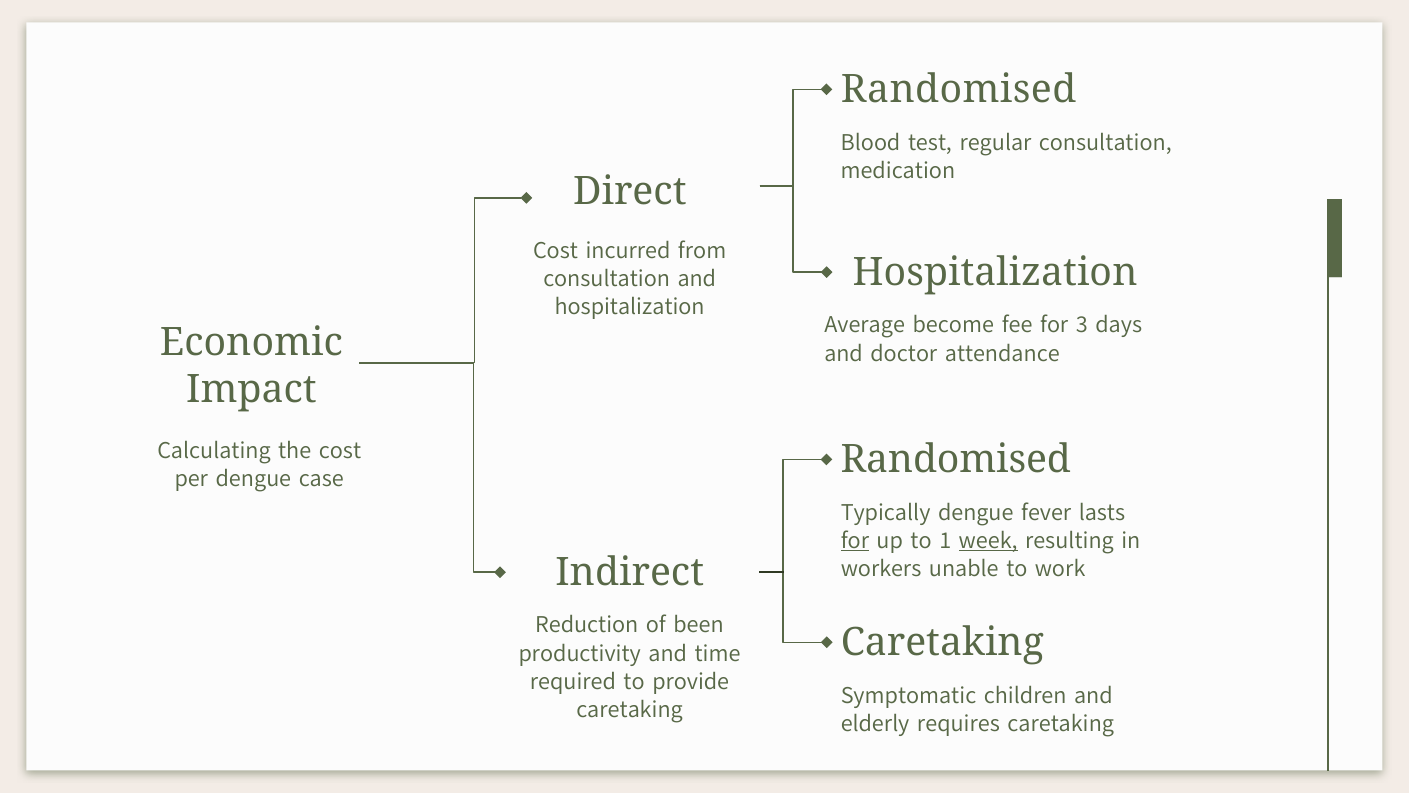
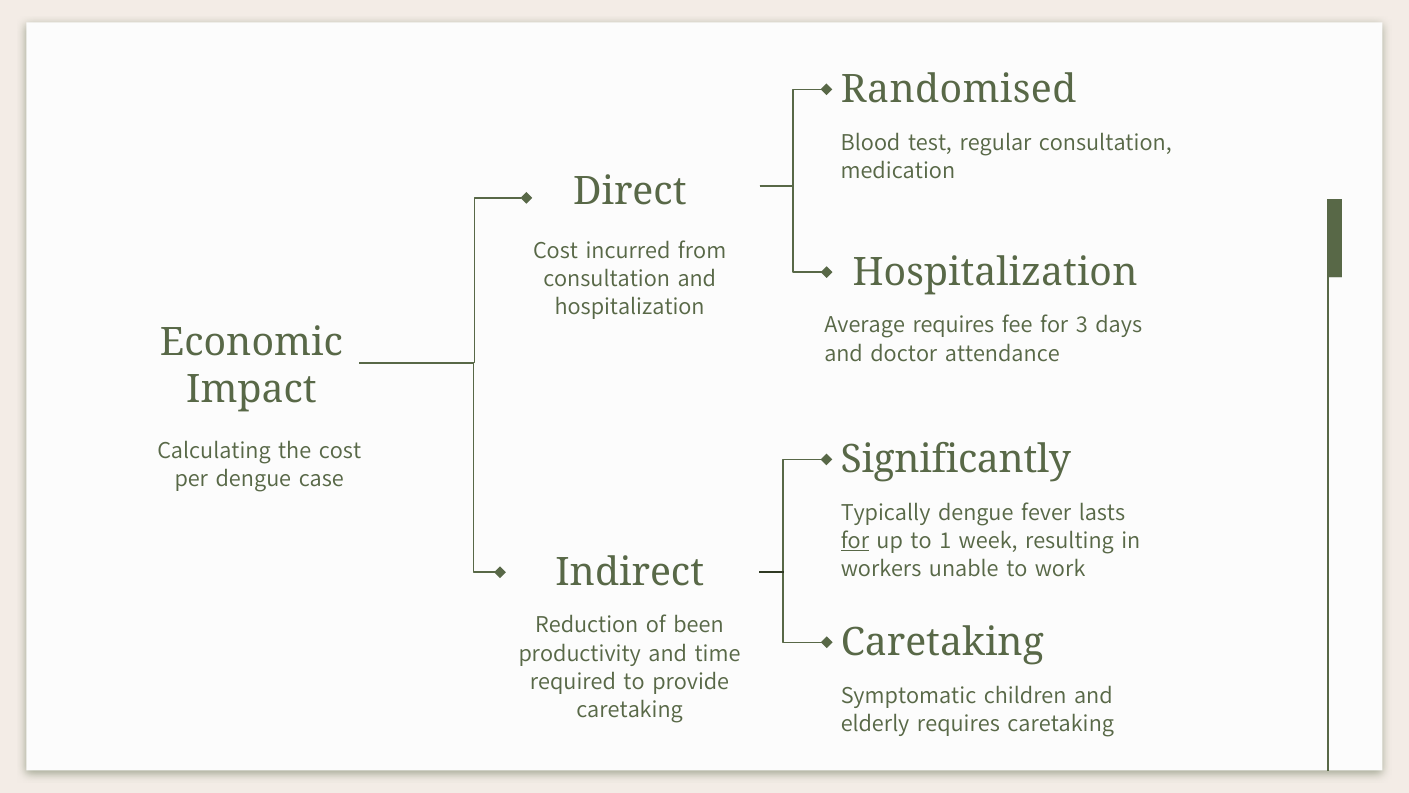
Average become: become -> requires
Randomised at (956, 459): Randomised -> Significantly
week underline: present -> none
